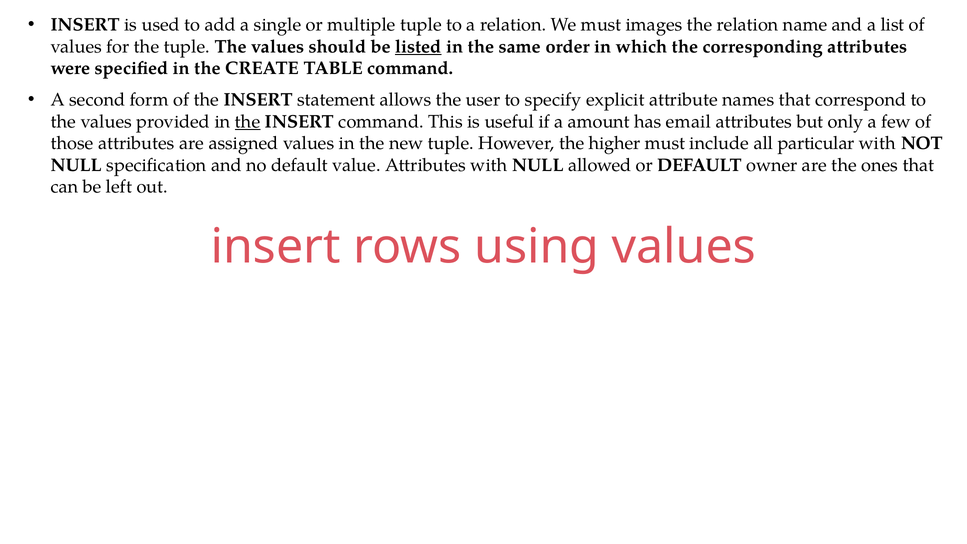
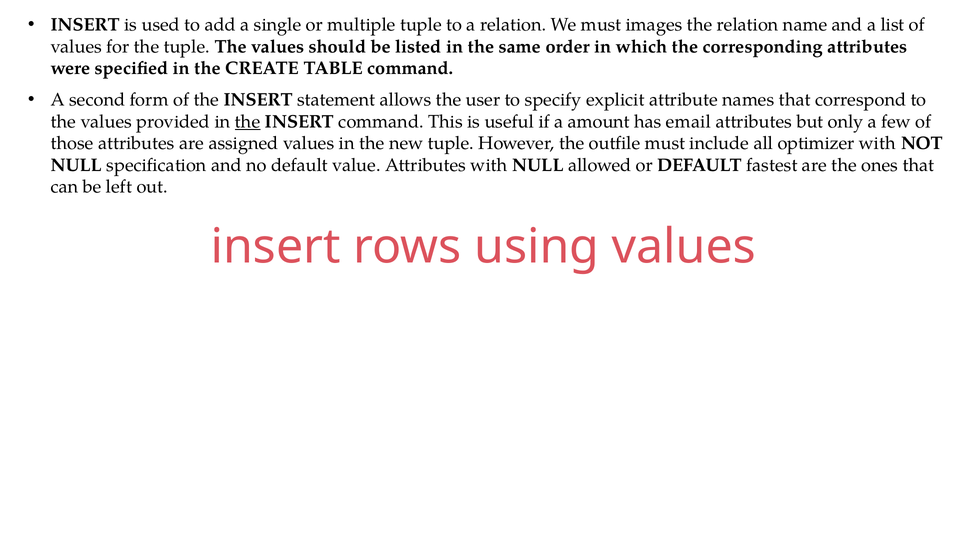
listed underline: present -> none
higher: higher -> outfile
particular: particular -> optimizer
owner: owner -> fastest
